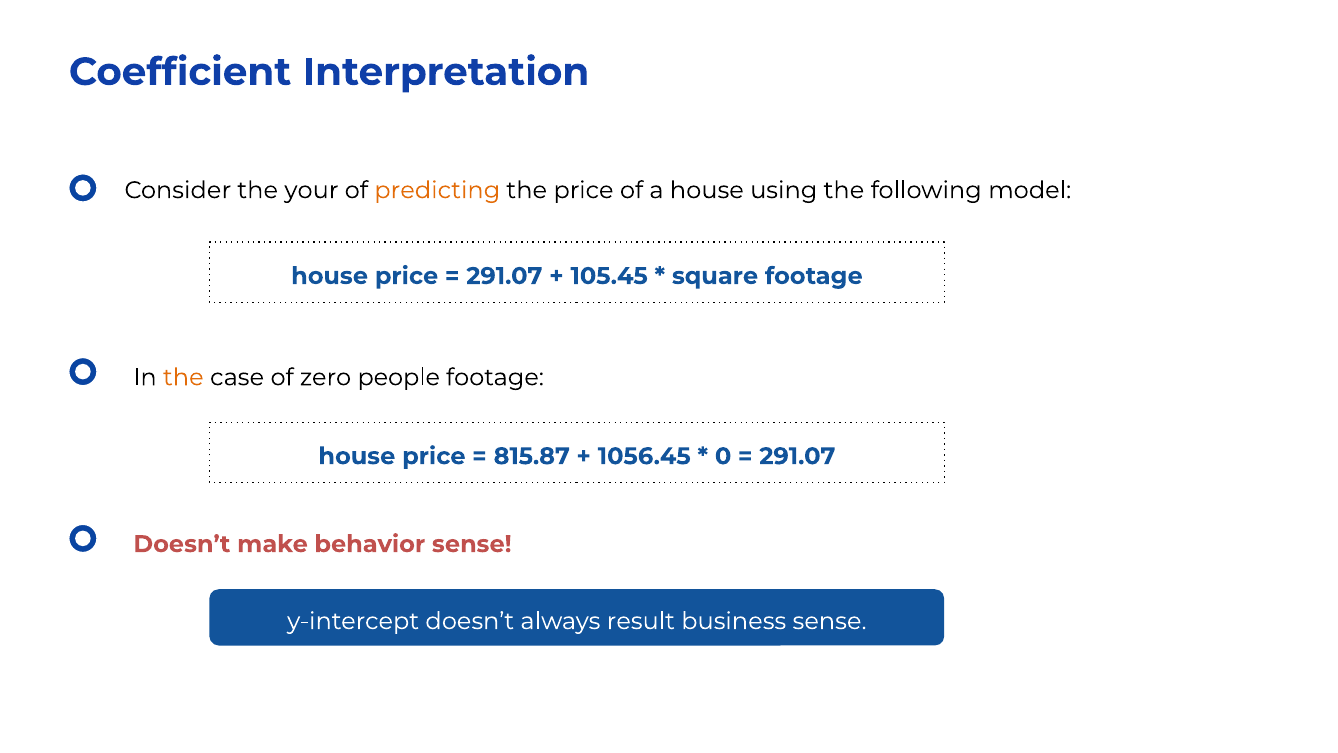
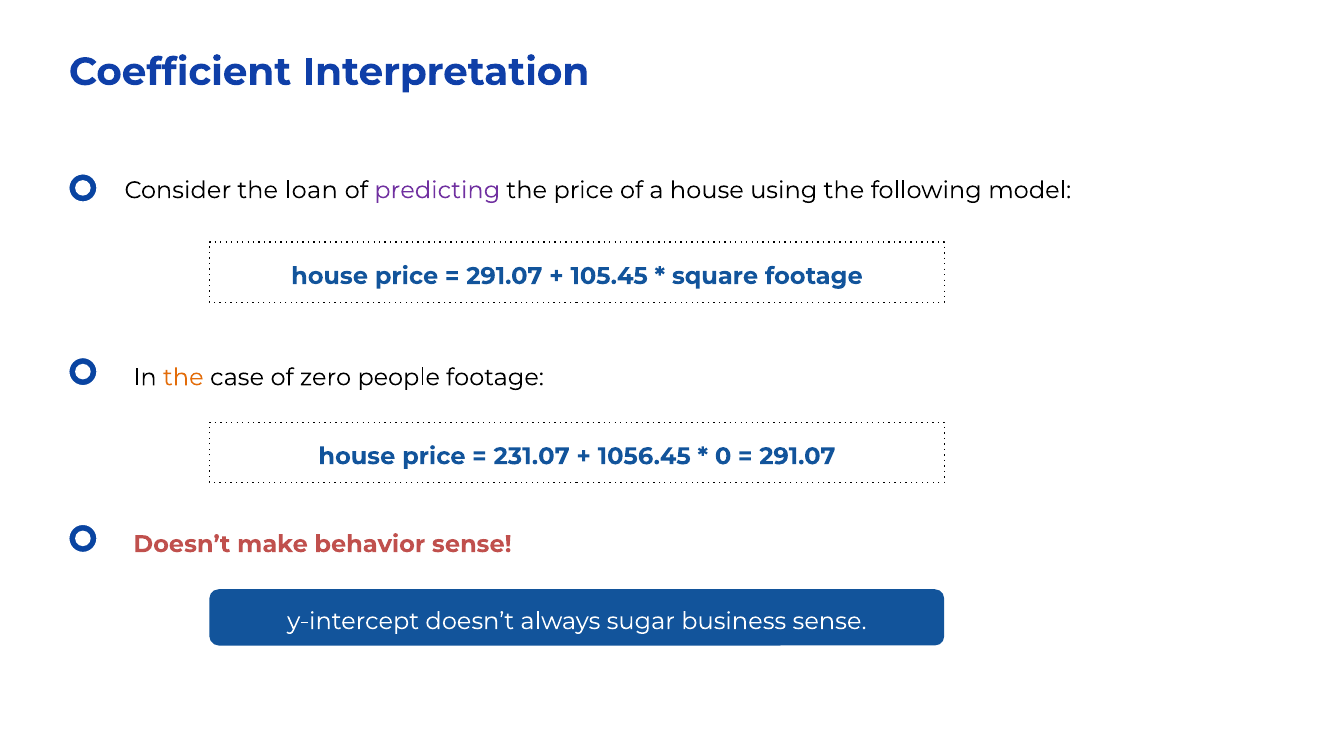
your: your -> loan
predicting colour: orange -> purple
815.87: 815.87 -> 231.07
result: result -> sugar
